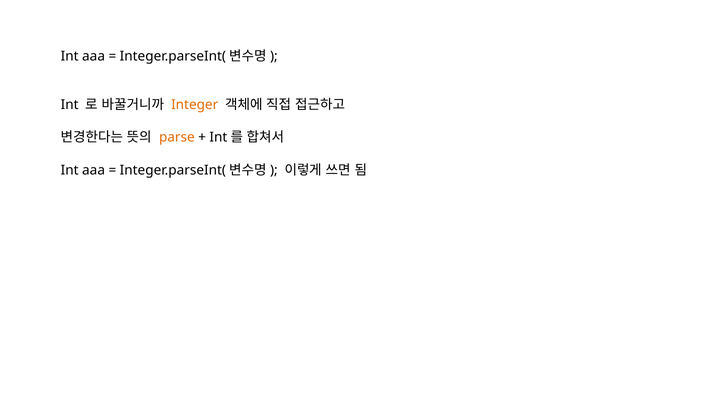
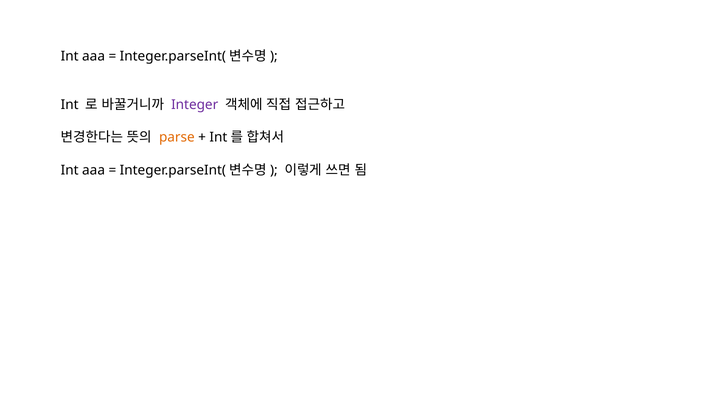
Integer colour: orange -> purple
